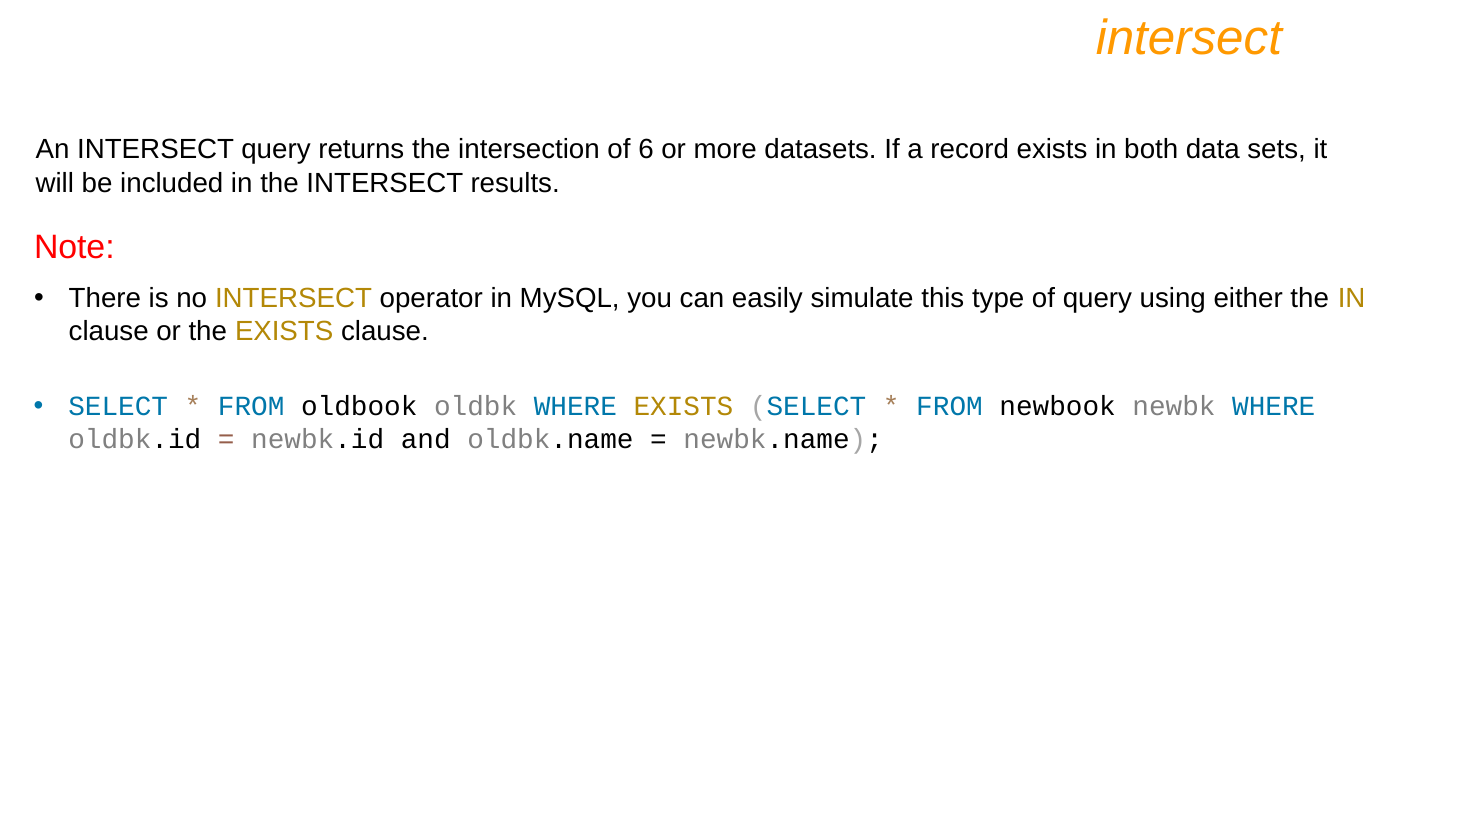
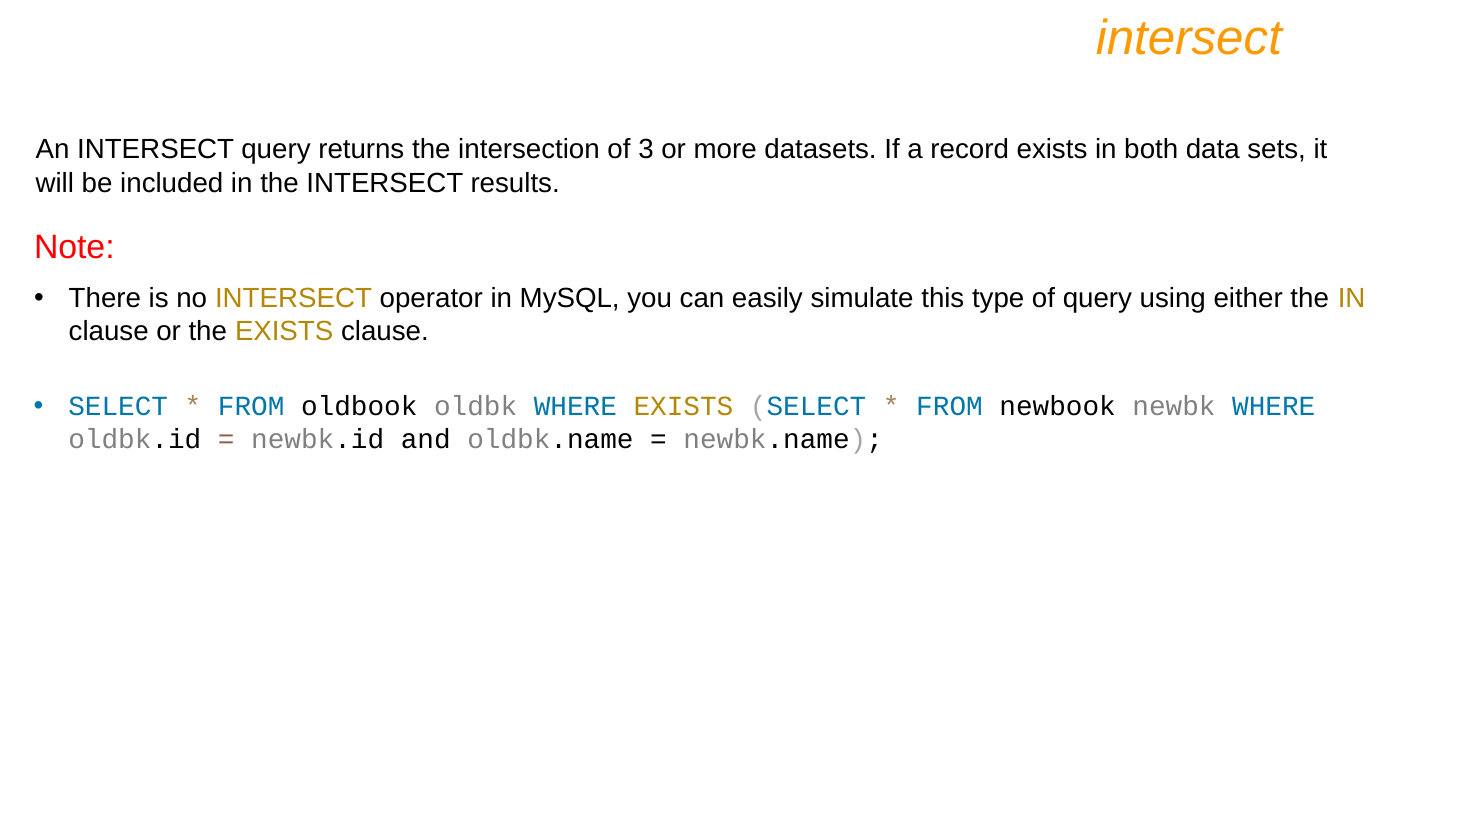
6: 6 -> 3
